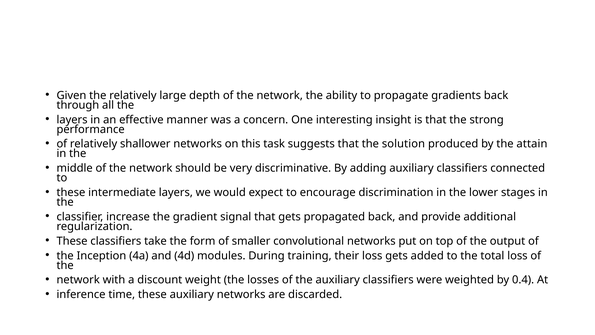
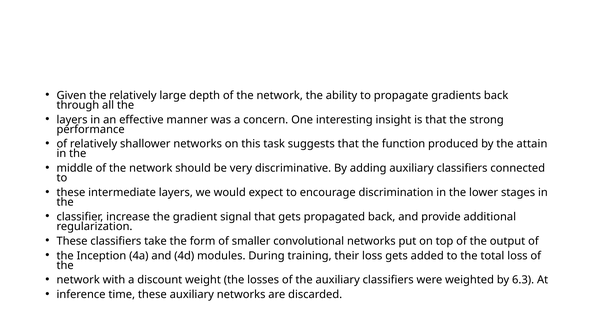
solution: solution -> function
0.4: 0.4 -> 6.3
